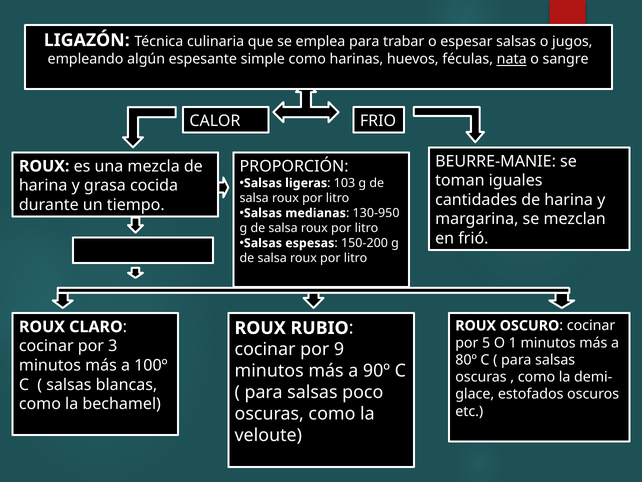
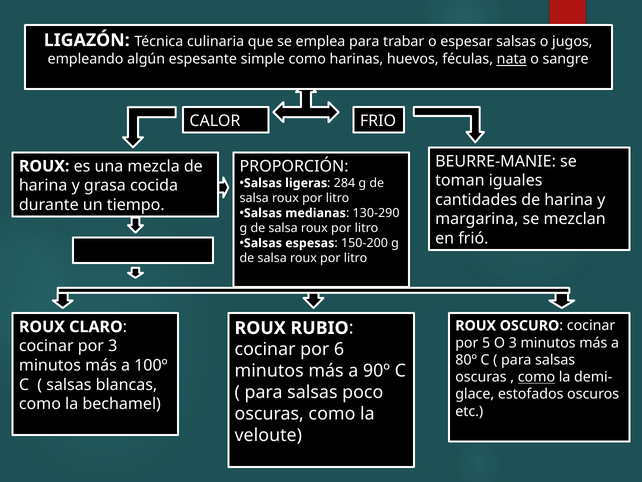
103: 103 -> 284
130-950: 130-950 -> 130-290
O 1: 1 -> 3
9: 9 -> 6
como at (536, 377) underline: none -> present
